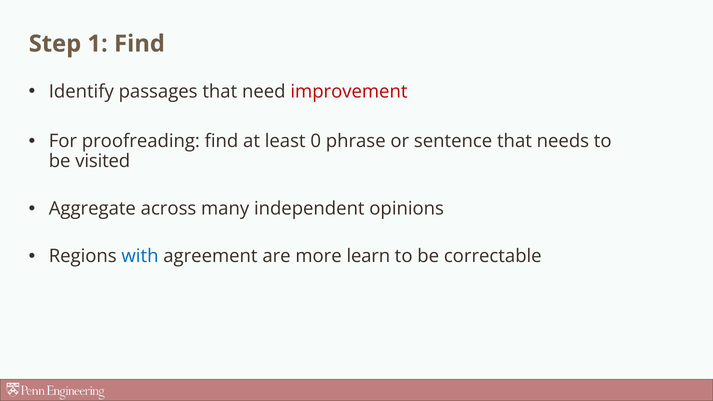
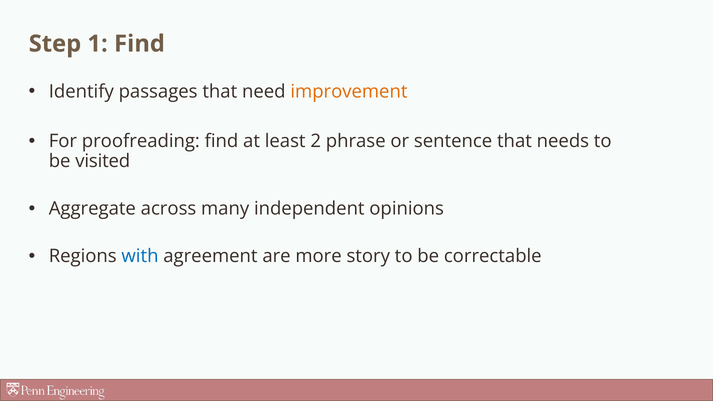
improvement colour: red -> orange
0: 0 -> 2
learn: learn -> story
